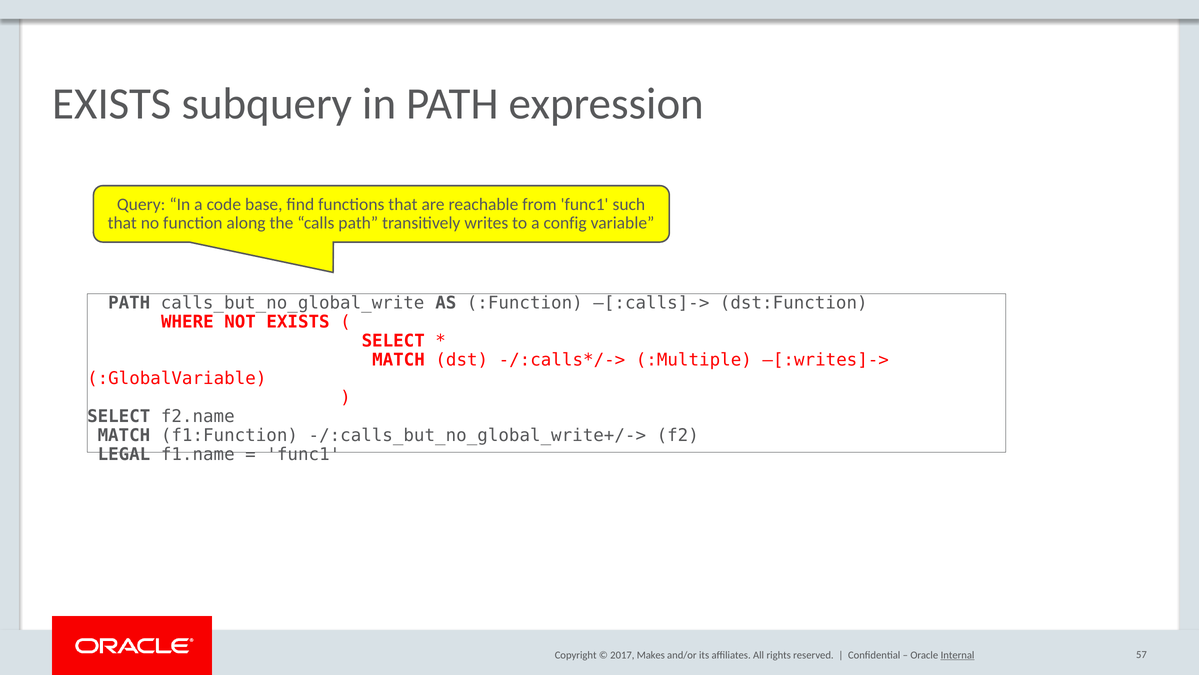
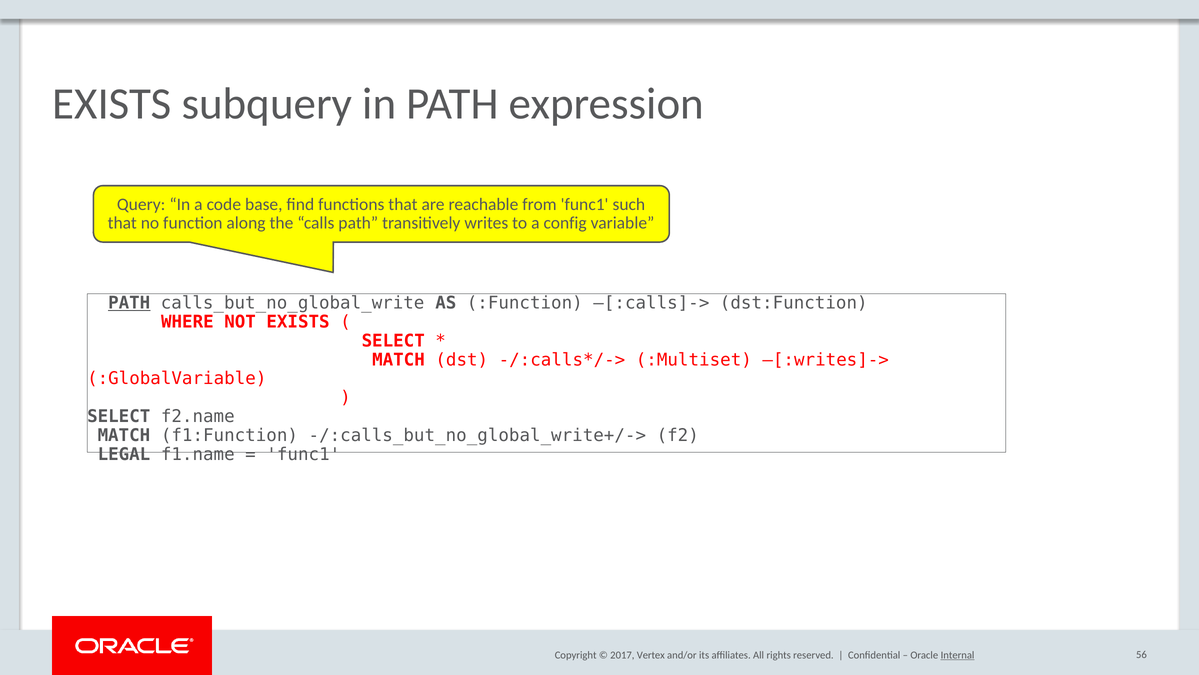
PATH at (129, 303) underline: none -> present
:Multiple: :Multiple -> :Multiset
Makes: Makes -> Vertex
57: 57 -> 56
